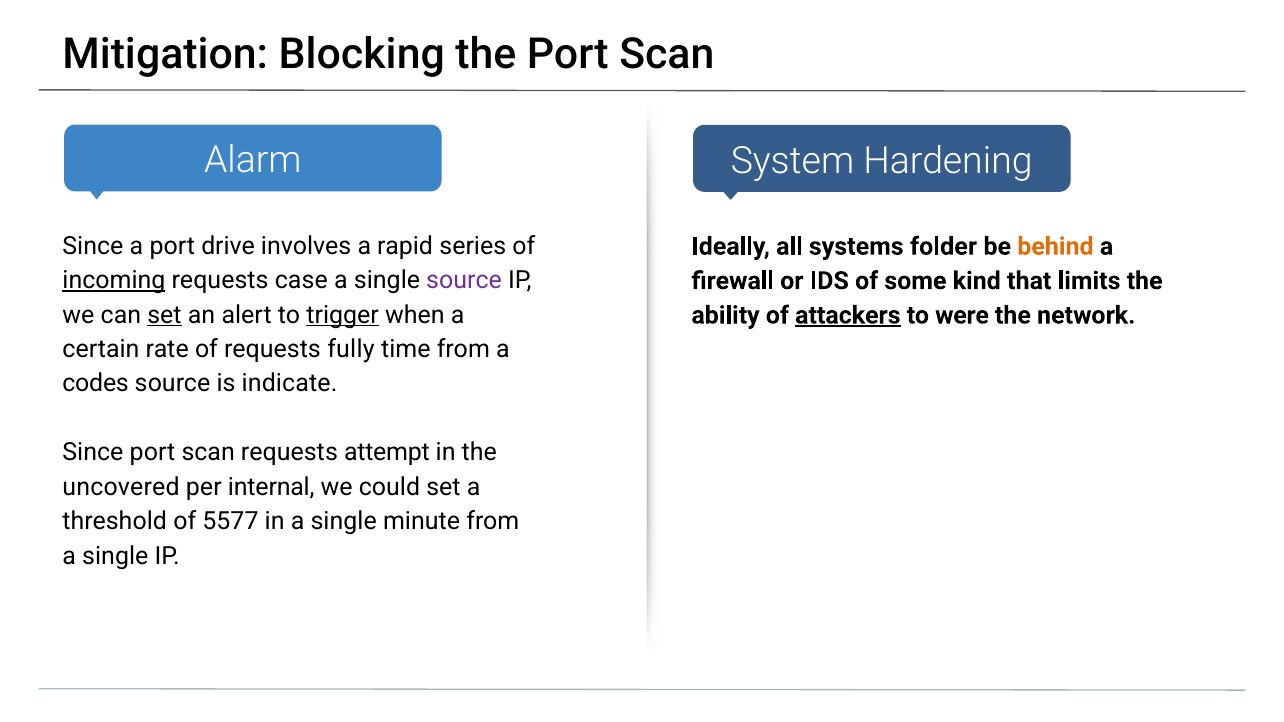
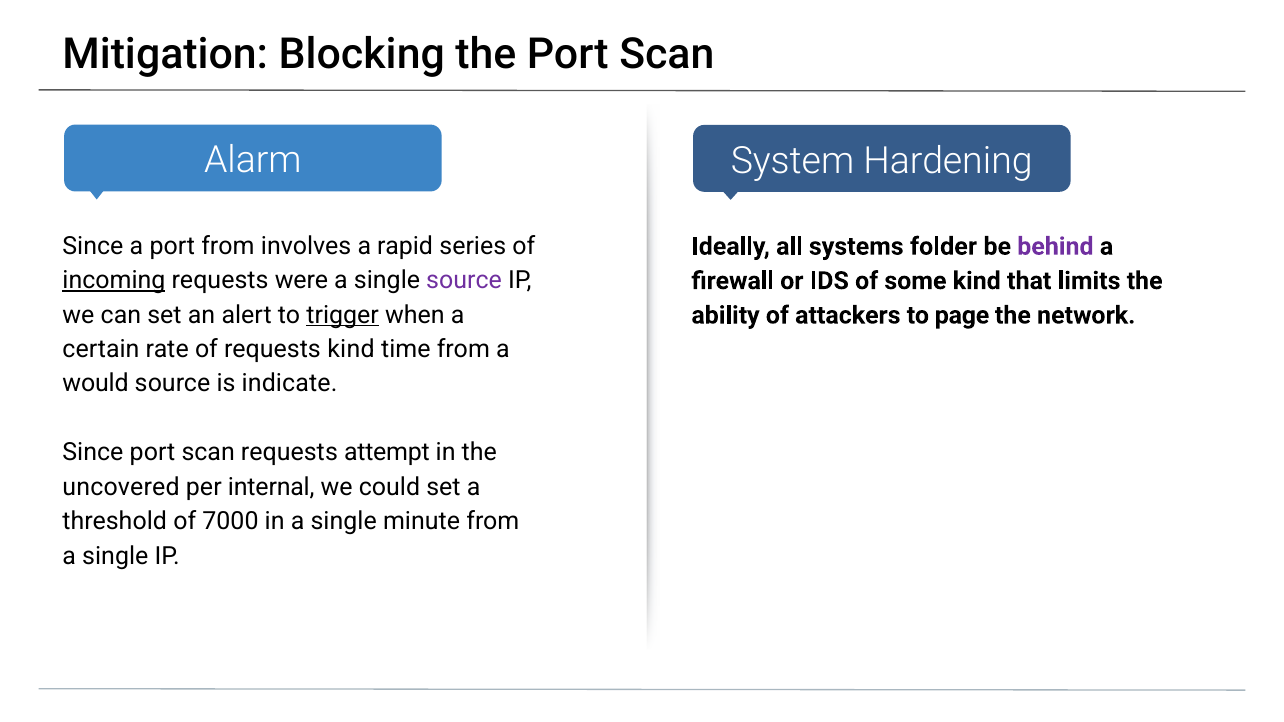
port drive: drive -> from
behind colour: orange -> purple
case: case -> were
set at (164, 315) underline: present -> none
attackers underline: present -> none
were: were -> page
requests fully: fully -> kind
codes: codes -> would
5577: 5577 -> 7000
